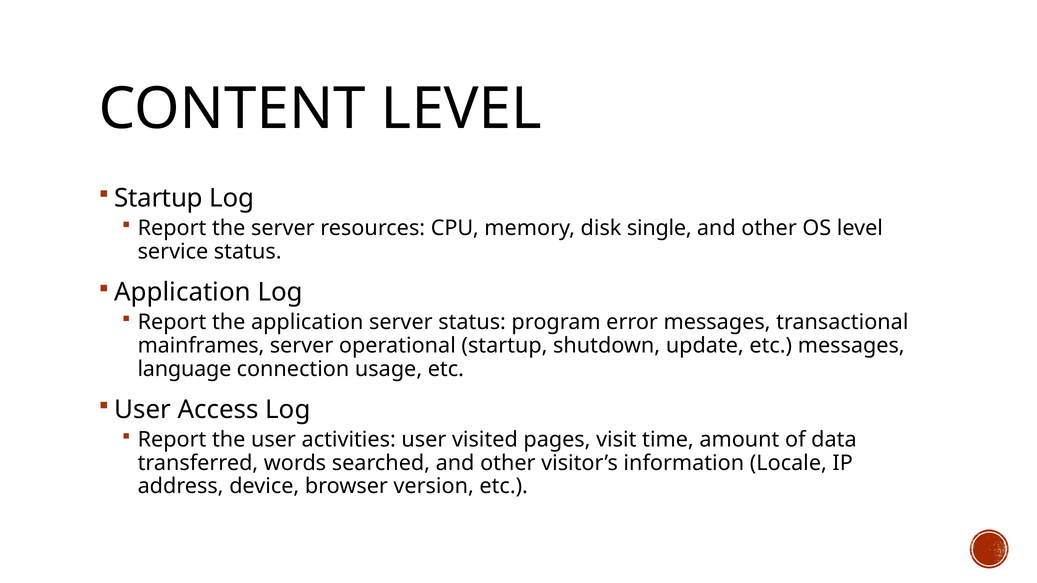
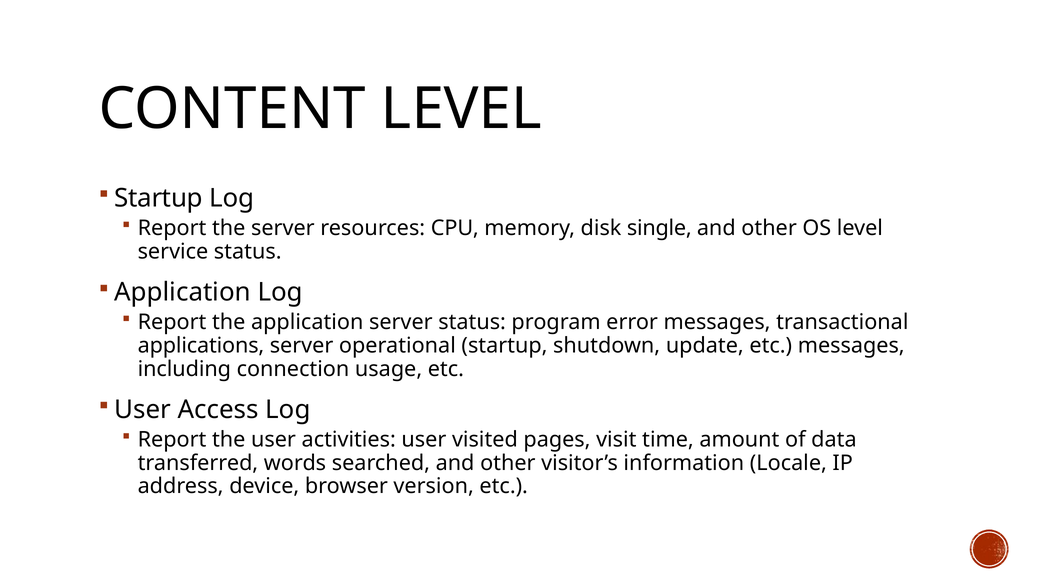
mainframes: mainframes -> applications
language: language -> including
